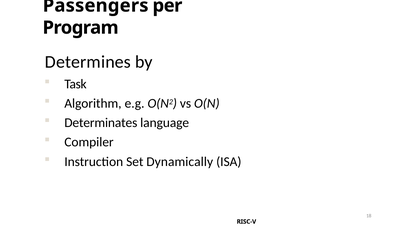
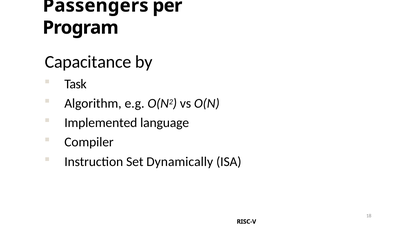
Determines: Determines -> Capacitance
Determinates: Determinates -> Implemented
